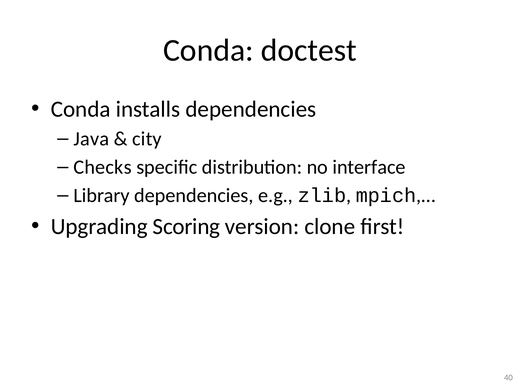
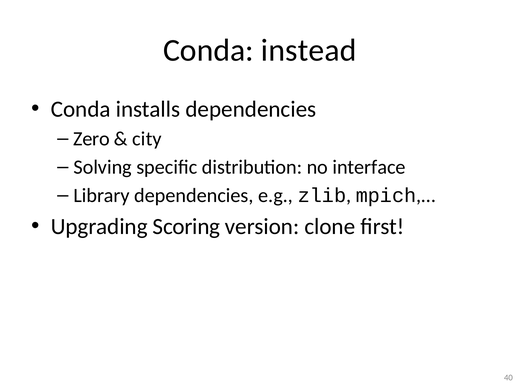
doctest: doctest -> instead
Java: Java -> Zero
Checks: Checks -> Solving
